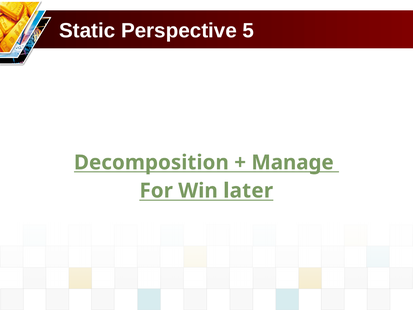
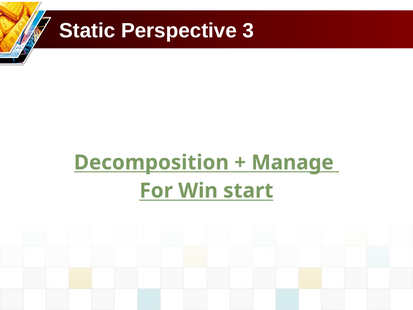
5: 5 -> 3
later: later -> start
